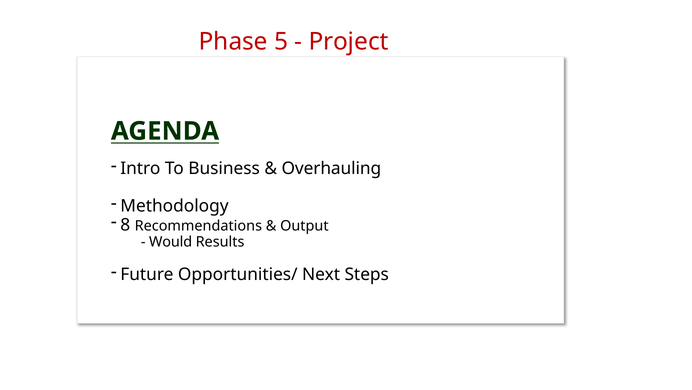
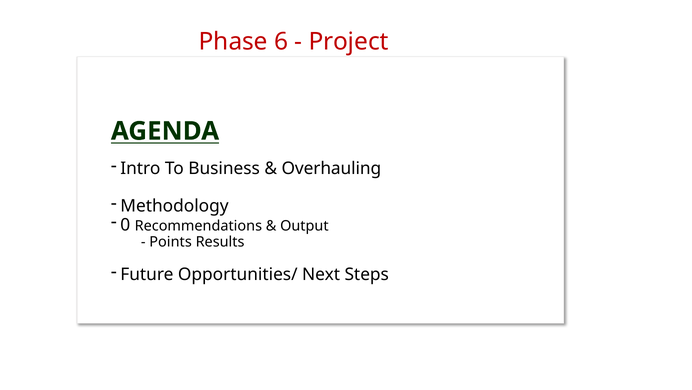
5: 5 -> 6
8: 8 -> 0
Would: Would -> Points
